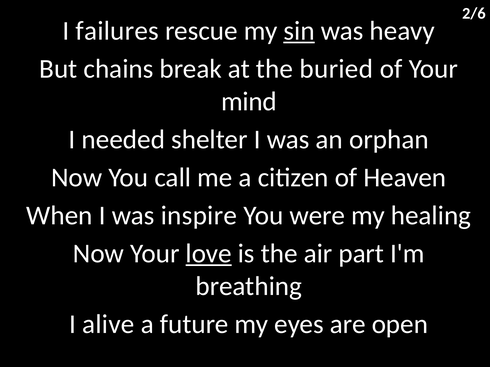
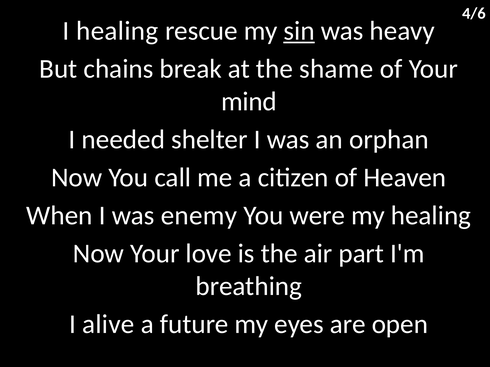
2/6: 2/6 -> 4/6
I failures: failures -> healing
buried: buried -> shame
inspire: inspire -> enemy
love underline: present -> none
